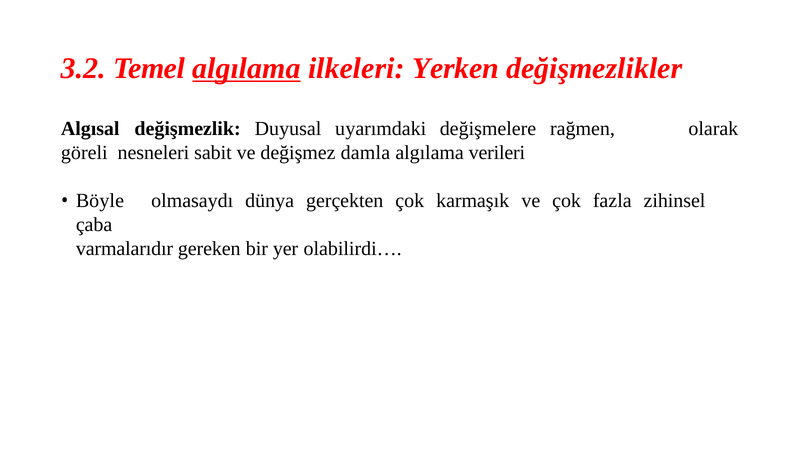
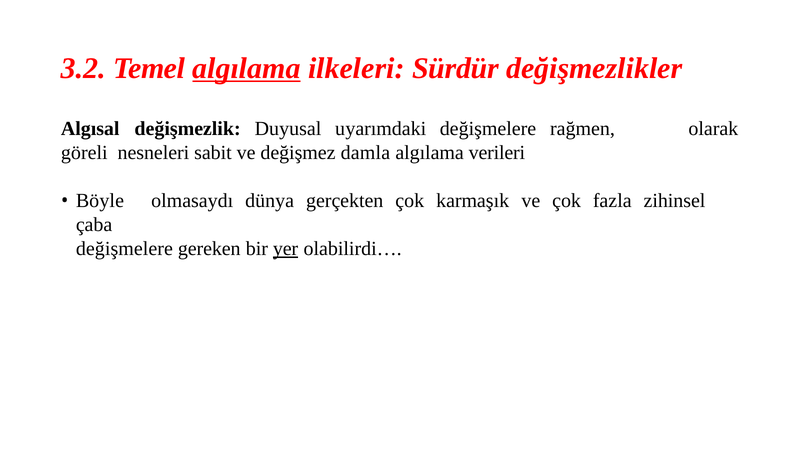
Yerken: Yerken -> Sürdür
varmalarıdır at (125, 249): varmalarıdır -> değişmelere
yer underline: none -> present
